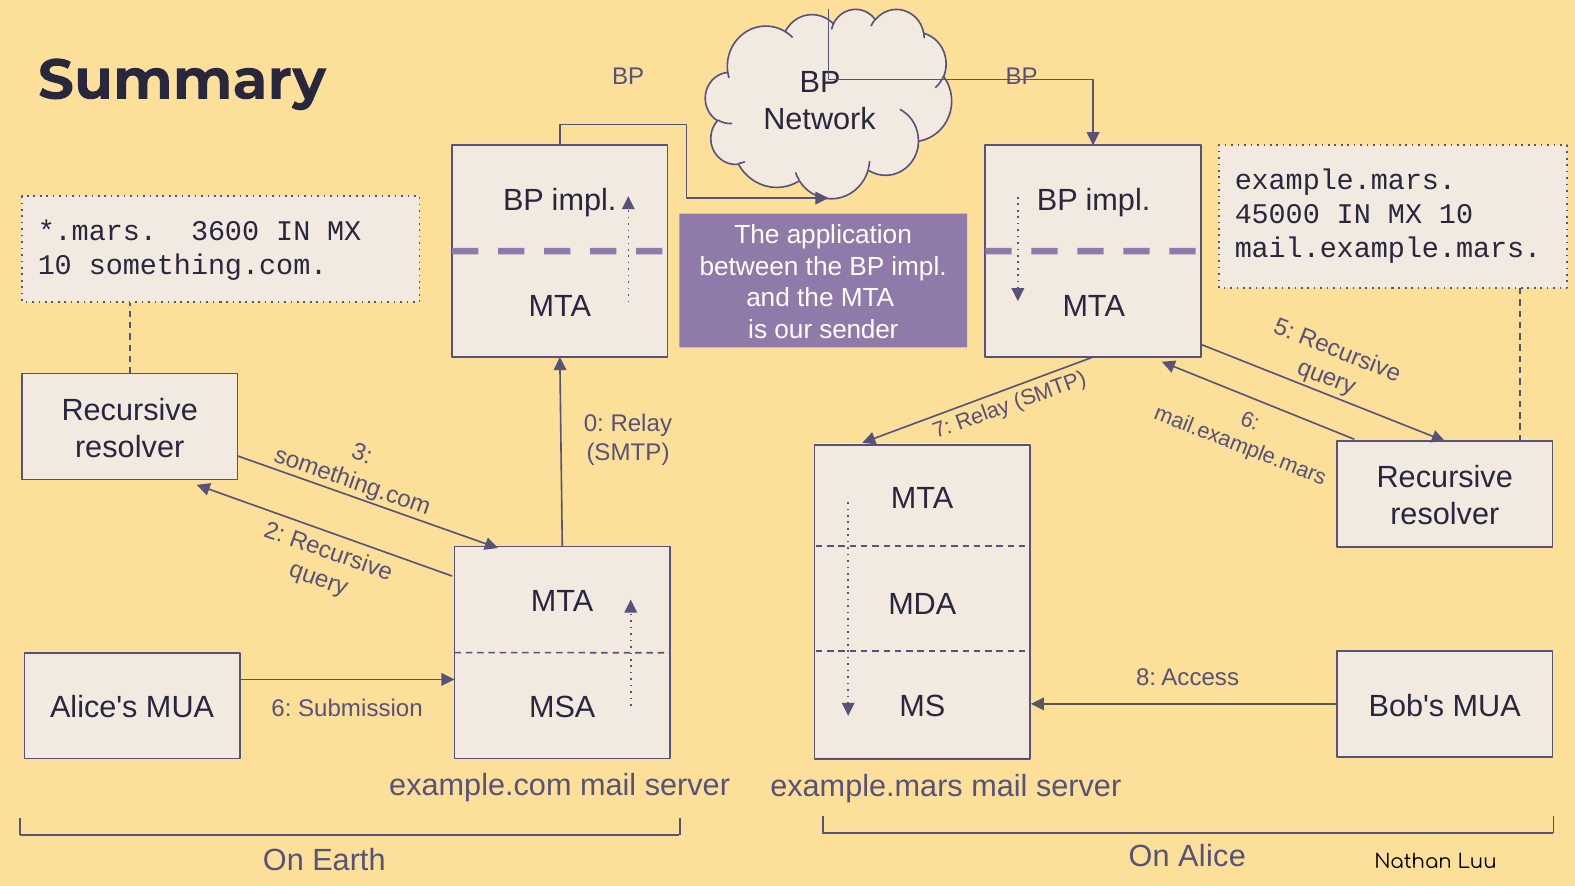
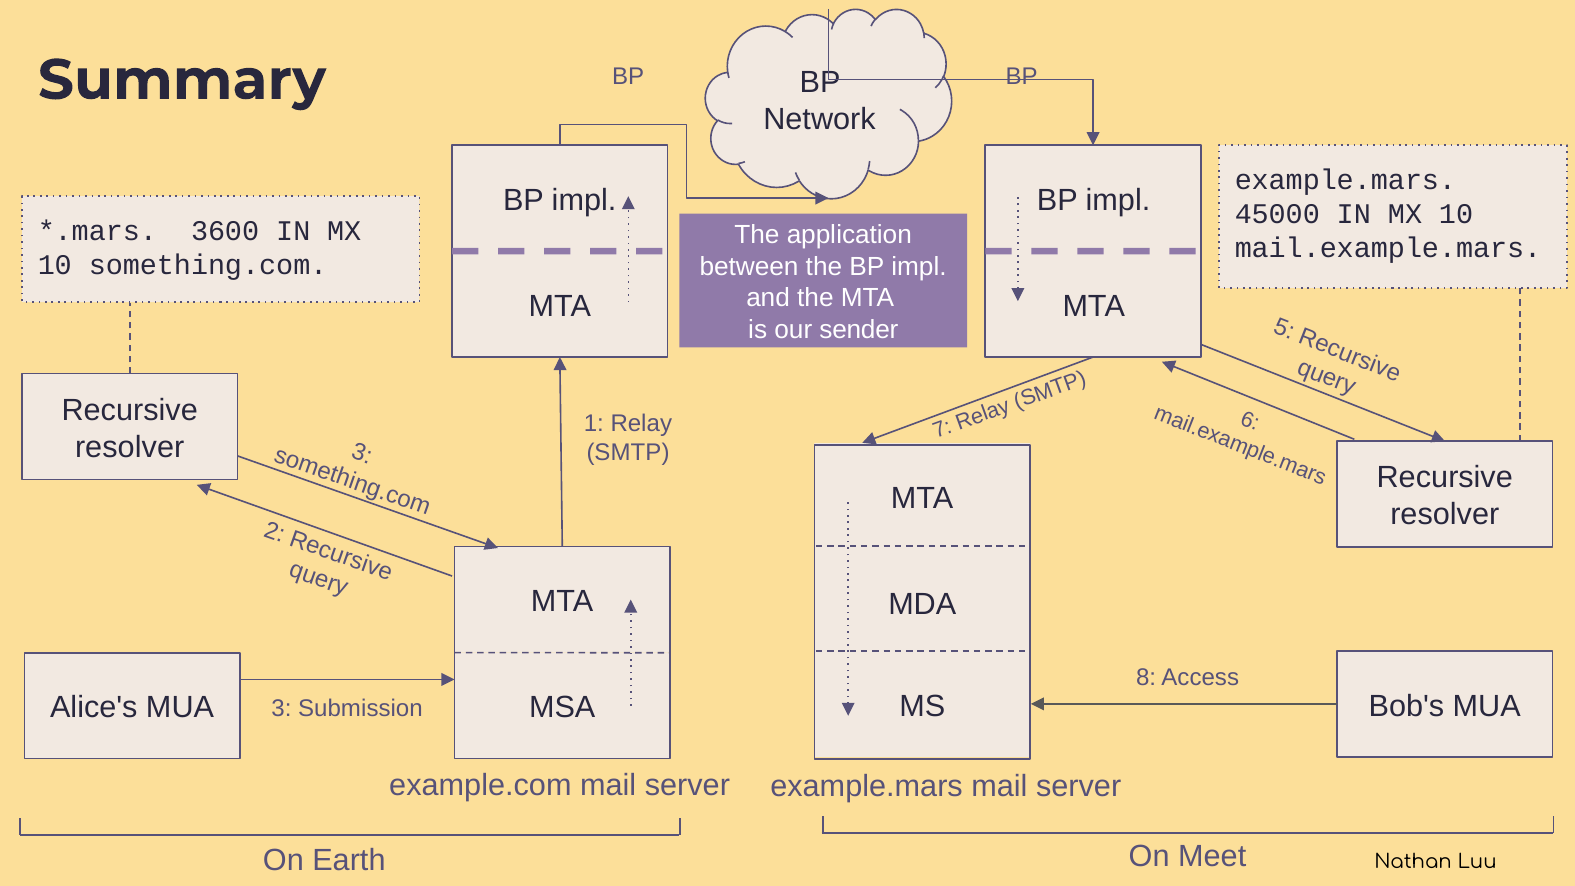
0: 0 -> 1
6 at (281, 708): 6 -> 3
Alice: Alice -> Meet
